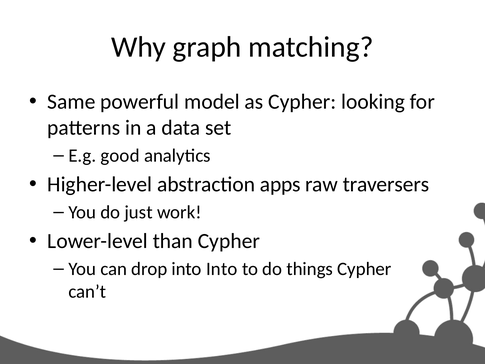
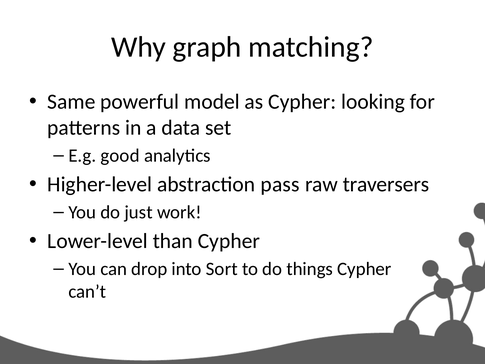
apps: apps -> pass
into Into: Into -> Sort
